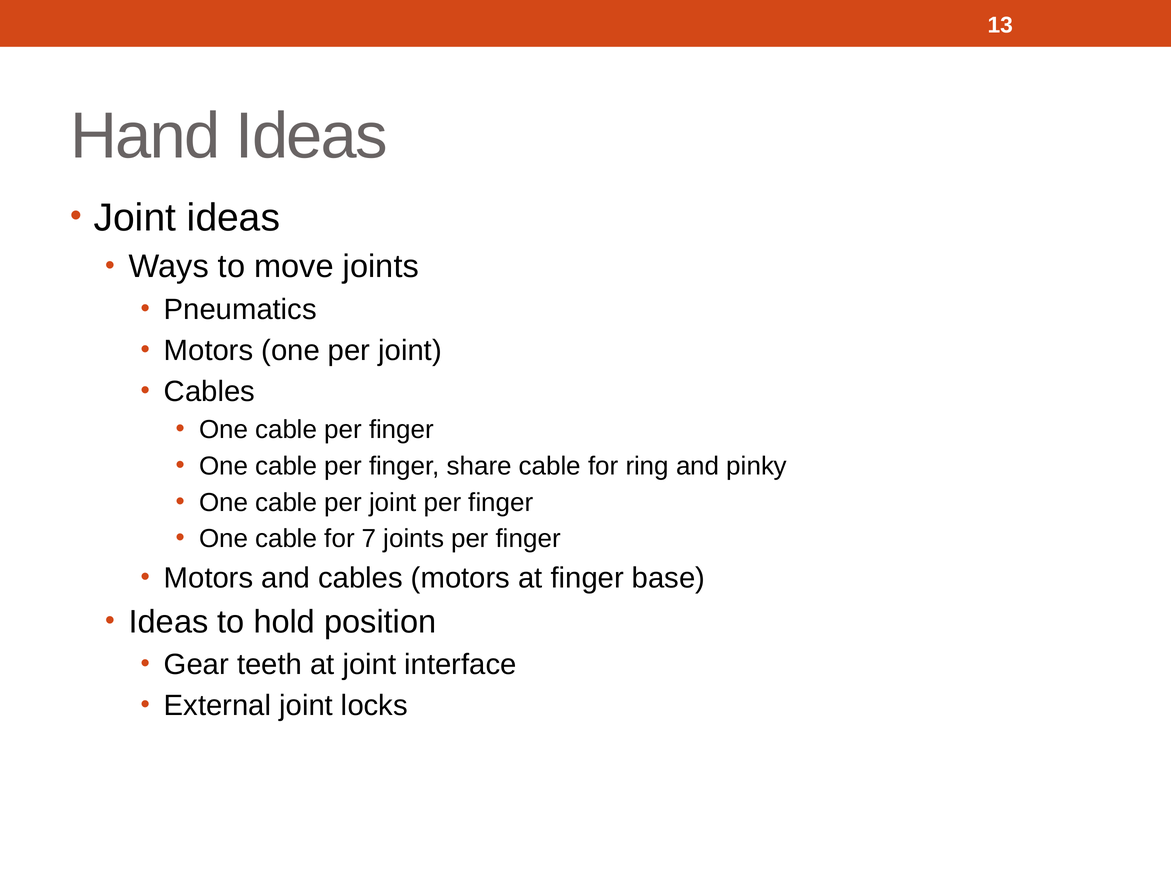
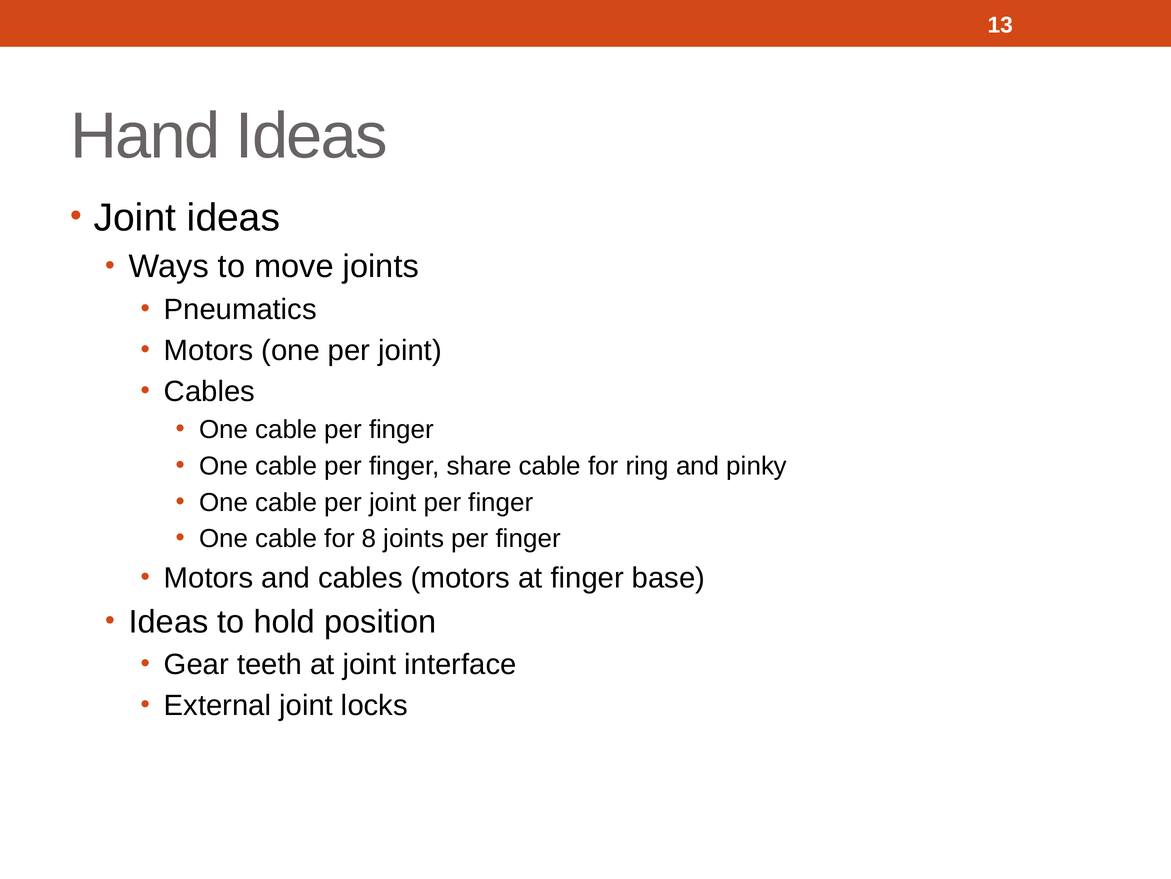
7: 7 -> 8
